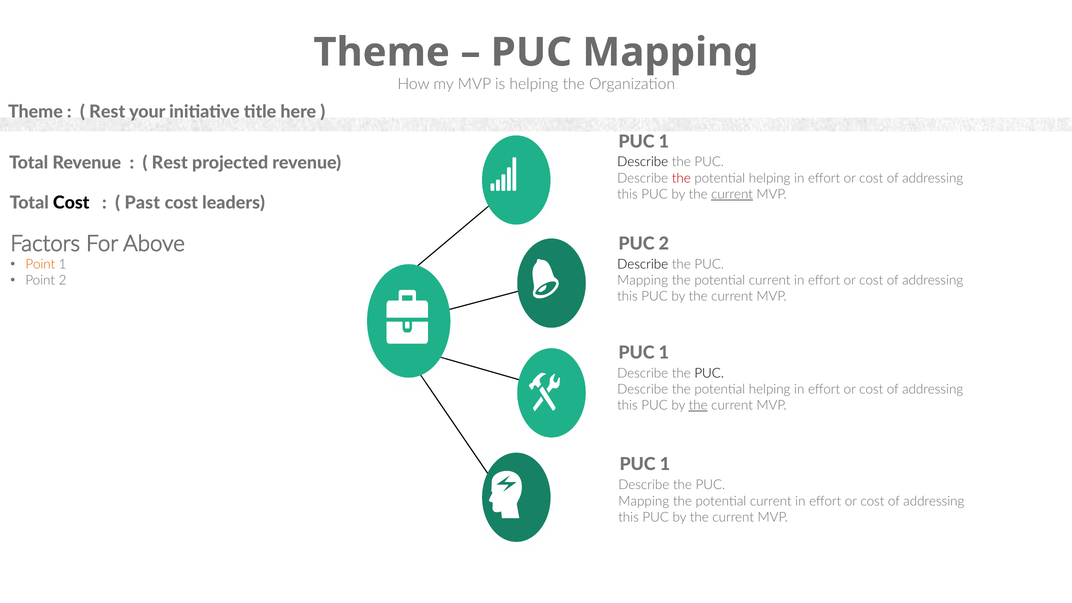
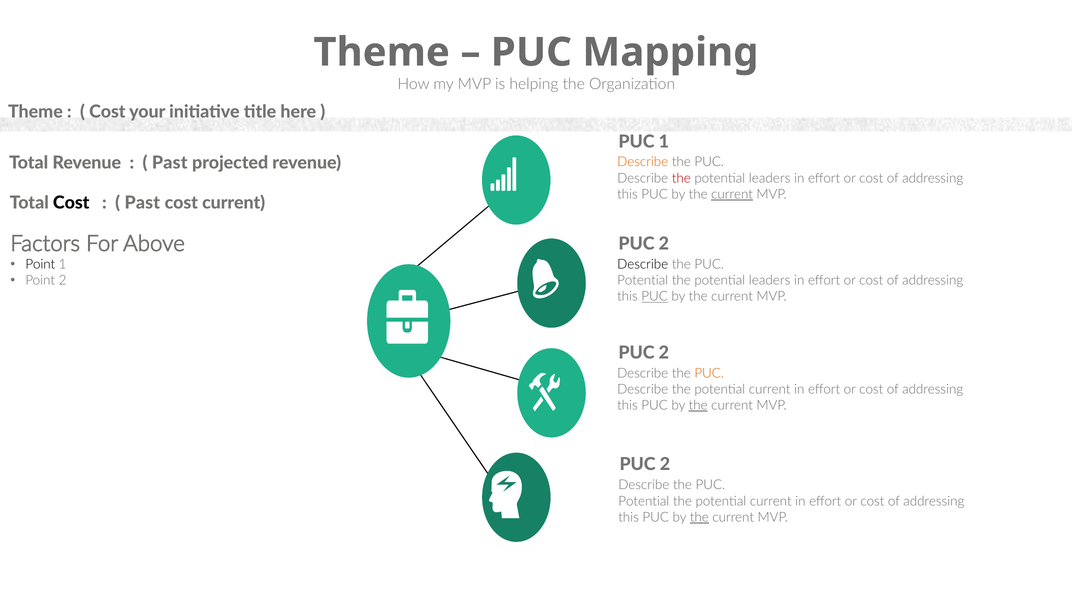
Rest at (107, 112): Rest -> Cost
Rest at (170, 163): Rest -> Past
Describe at (643, 162) colour: black -> orange
helping at (770, 178): helping -> leaders
cost leaders: leaders -> current
Point at (40, 264) colour: orange -> black
Mapping at (643, 280): Mapping -> Potential
current at (770, 280): current -> leaders
PUC at (655, 296) underline: none -> present
1 at (664, 353): 1 -> 2
PUC at (709, 373) colour: black -> orange
helping at (770, 389): helping -> current
1 at (665, 465): 1 -> 2
Mapping at (644, 501): Mapping -> Potential
the at (699, 517) underline: none -> present
